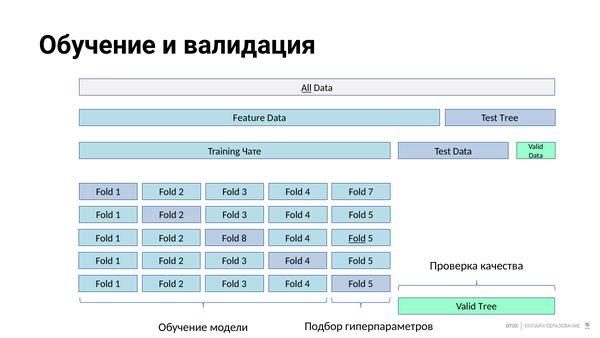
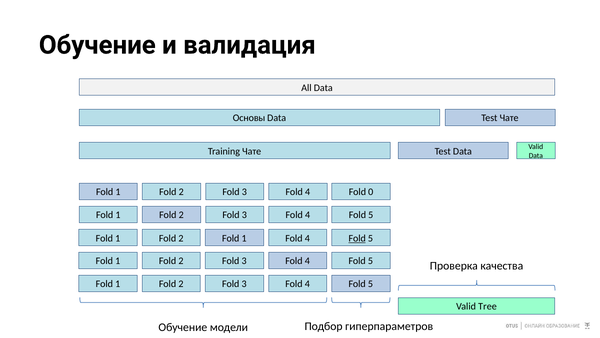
All underline: present -> none
Feature: Feature -> Основы
Test Tree: Tree -> Чате
7: 7 -> 0
2 Fold 8: 8 -> 1
